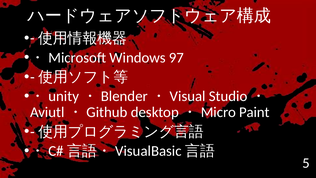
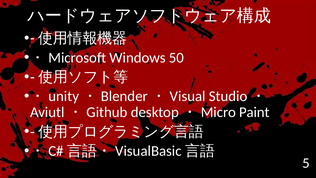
97: 97 -> 50
